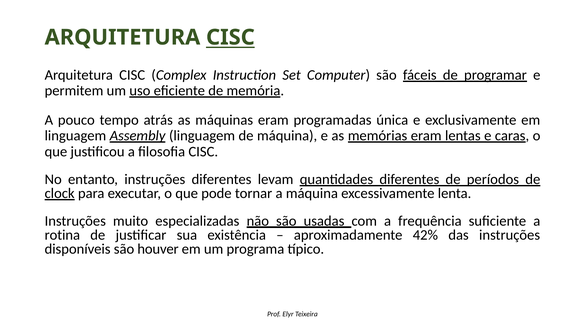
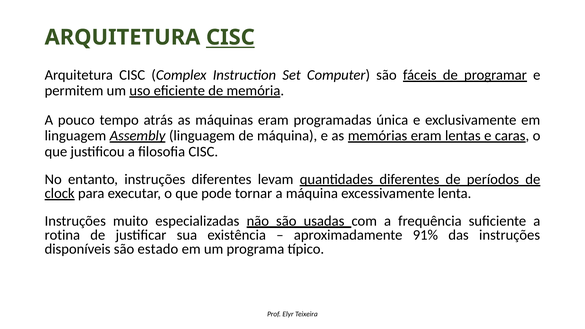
42%: 42% -> 91%
houver: houver -> estado
